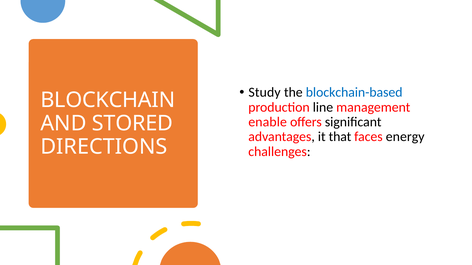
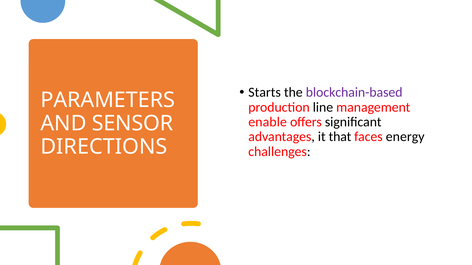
Study: Study -> Starts
blockchain-based colour: blue -> purple
BLOCKCHAIN: BLOCKCHAIN -> PARAMETERS
STORED: STORED -> SENSOR
